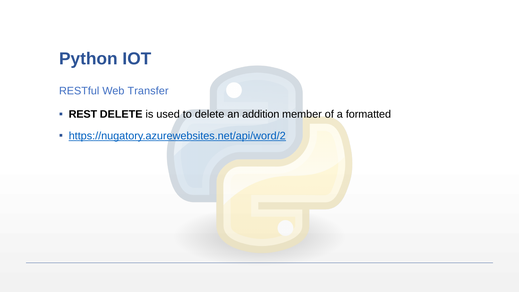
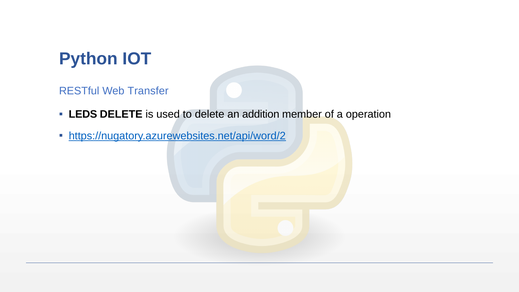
REST: REST -> LEDS
formatted: formatted -> operation
